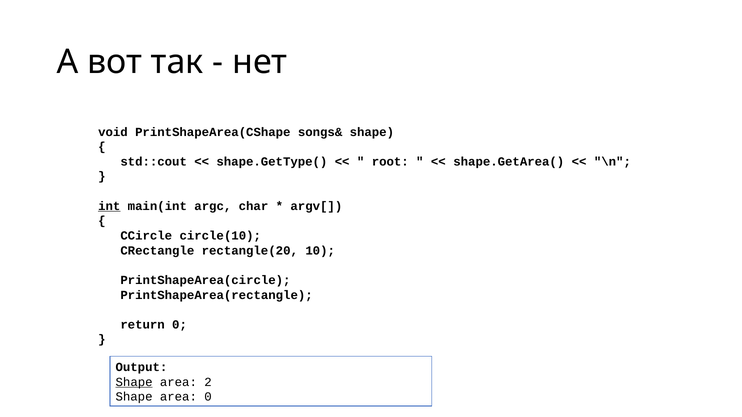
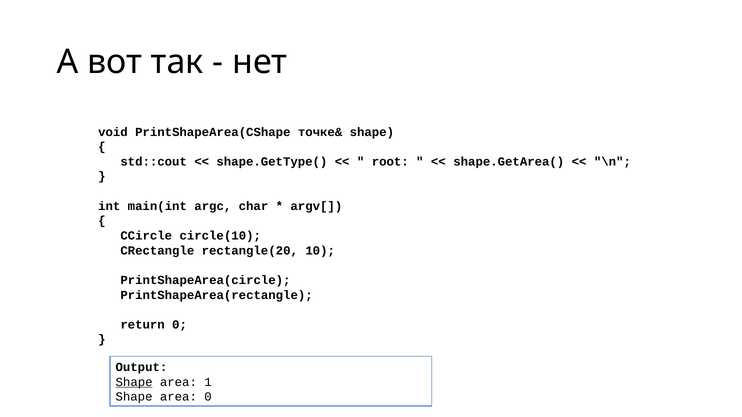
songs&: songs& -> точке&
int underline: present -> none
2: 2 -> 1
